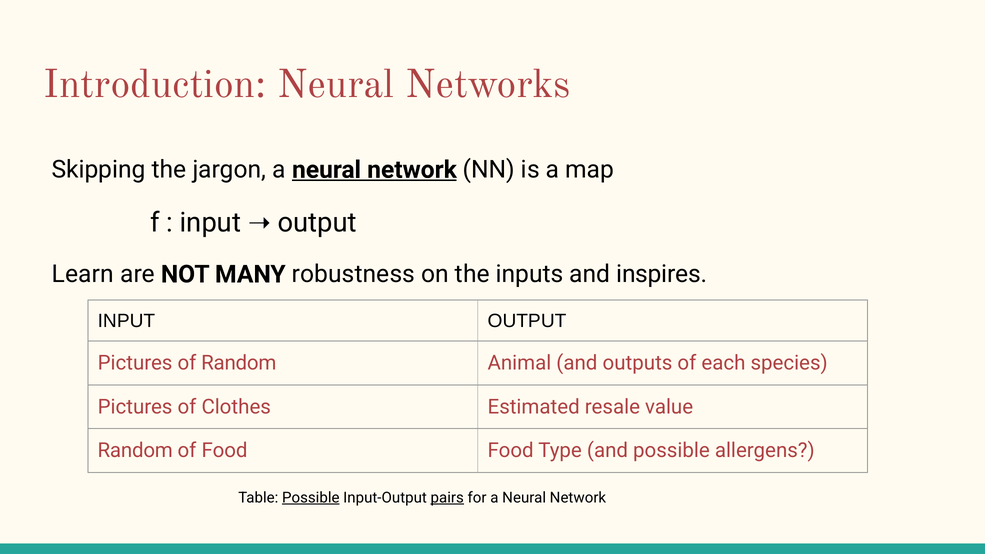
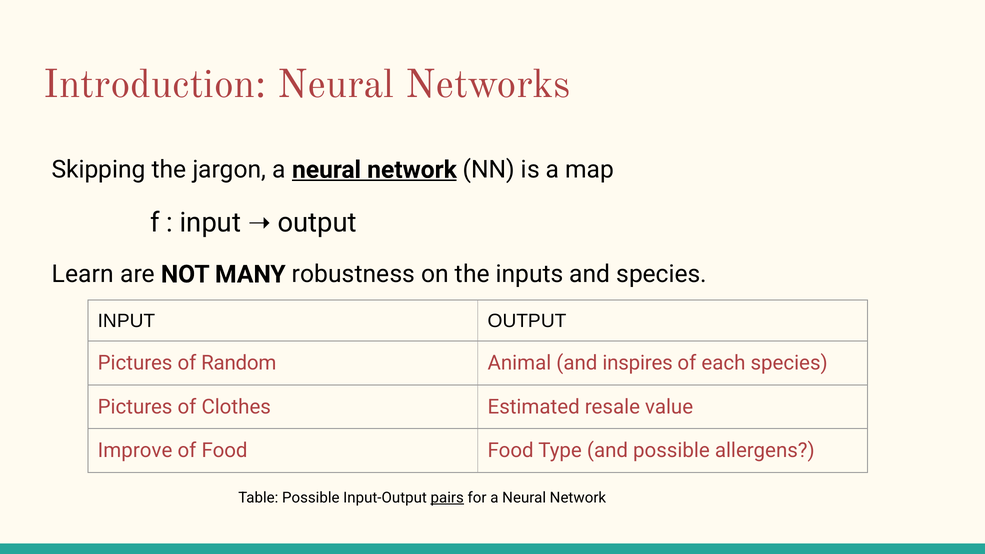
and inspires: inspires -> species
outputs: outputs -> inspires
Random at (135, 451): Random -> Improve
Possible at (311, 498) underline: present -> none
